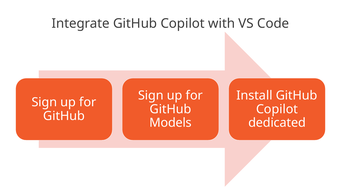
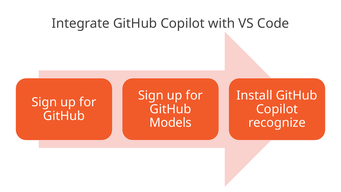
dedicated: dedicated -> recognize
